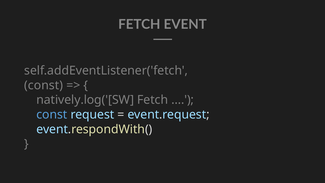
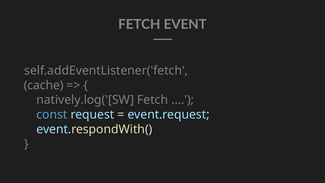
const at (44, 85): const -> cache
